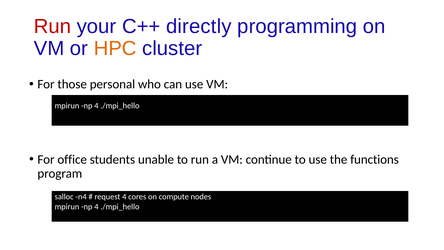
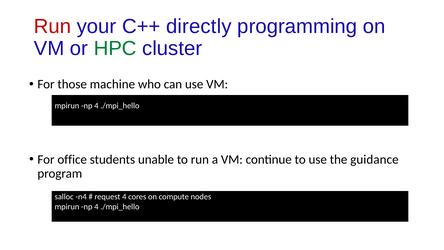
HPC colour: orange -> green
personal: personal -> machine
functions: functions -> guidance
